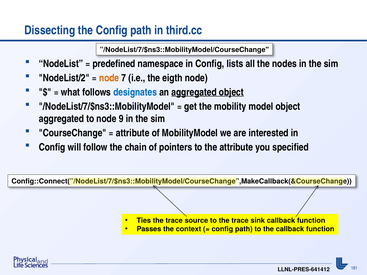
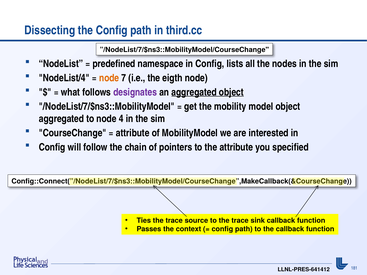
NodeList/2: NodeList/2 -> NodeList/4
designates colour: blue -> purple
9: 9 -> 4
